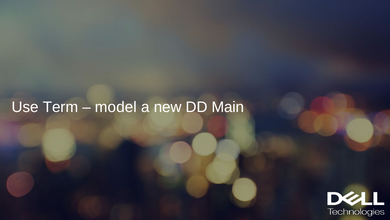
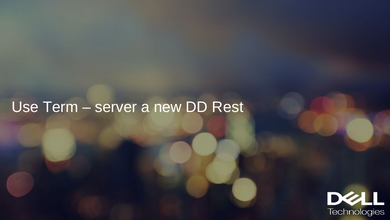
model: model -> server
Main: Main -> Rest
